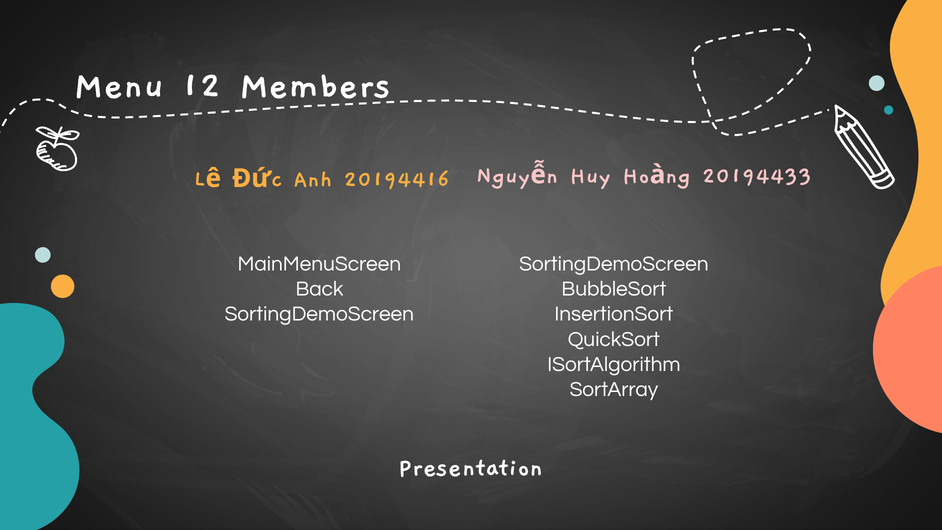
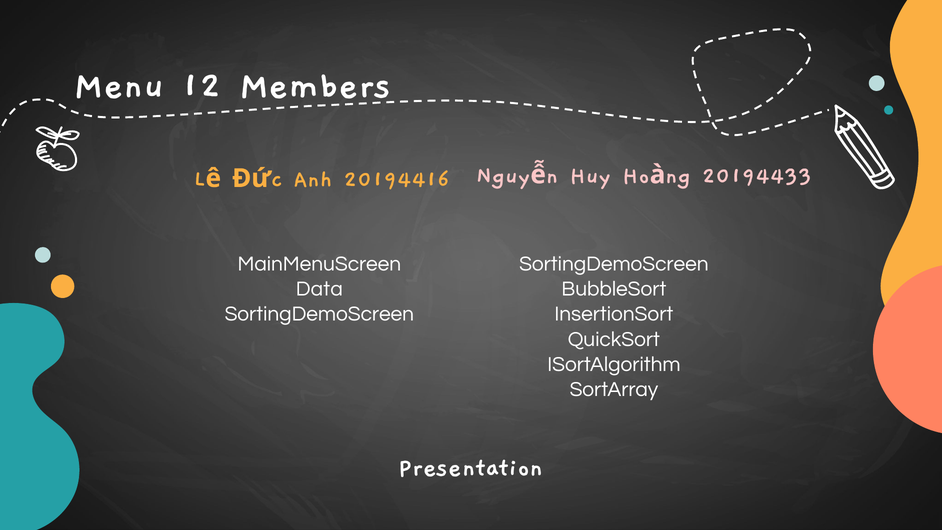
Back: Back -> Data
